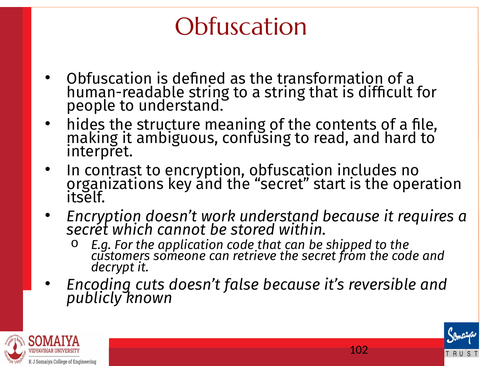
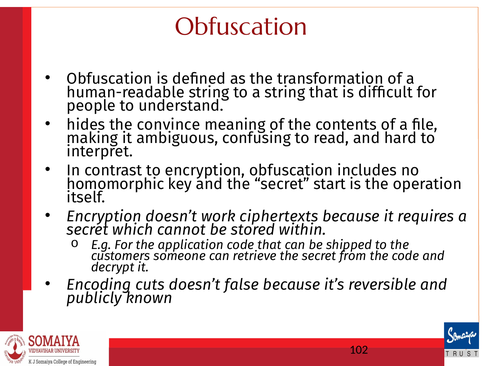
structure: structure -> convince
organizations: organizations -> homomorphic
work understand: understand -> ciphertexts
